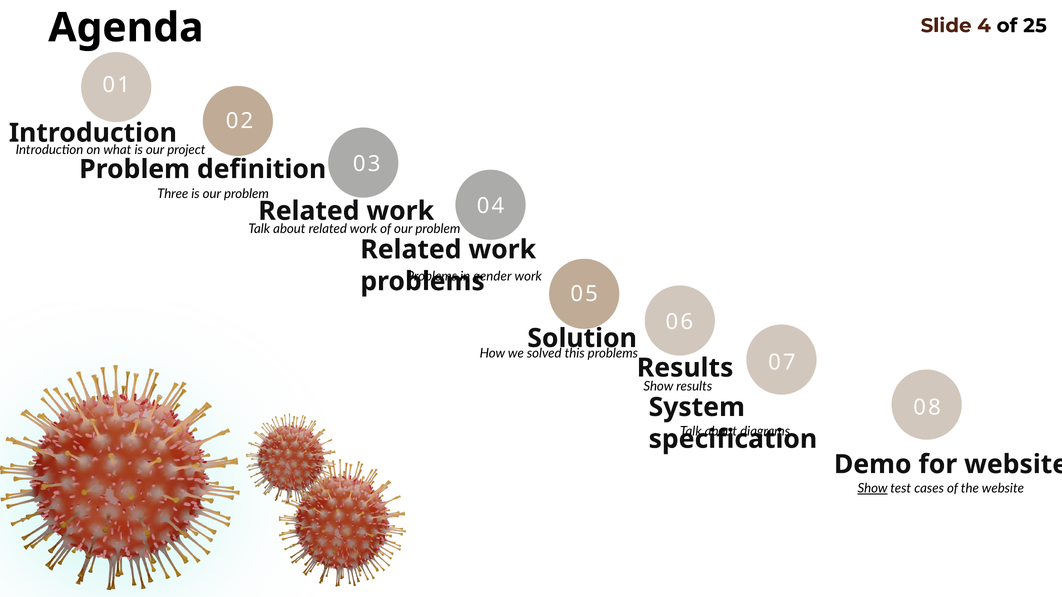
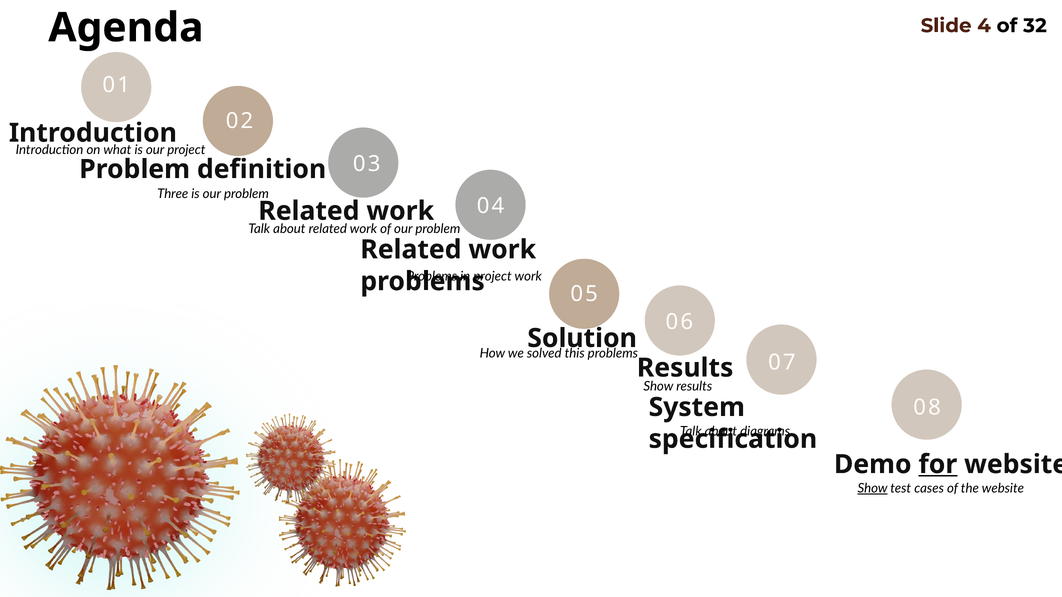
25: 25 -> 32
gender at (492, 277): gender -> project
for underline: none -> present
